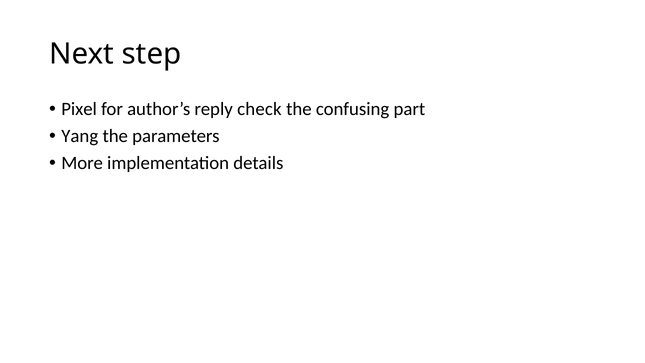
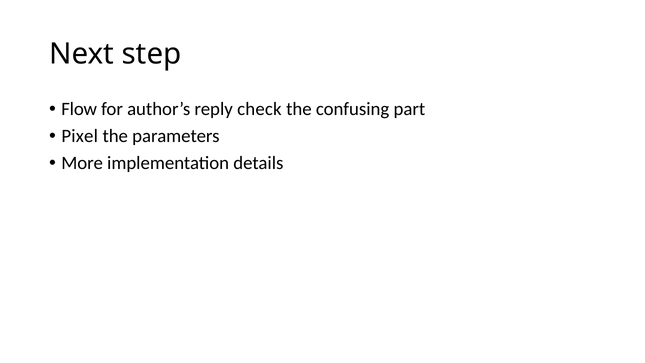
Pixel: Pixel -> Flow
Yang: Yang -> Pixel
